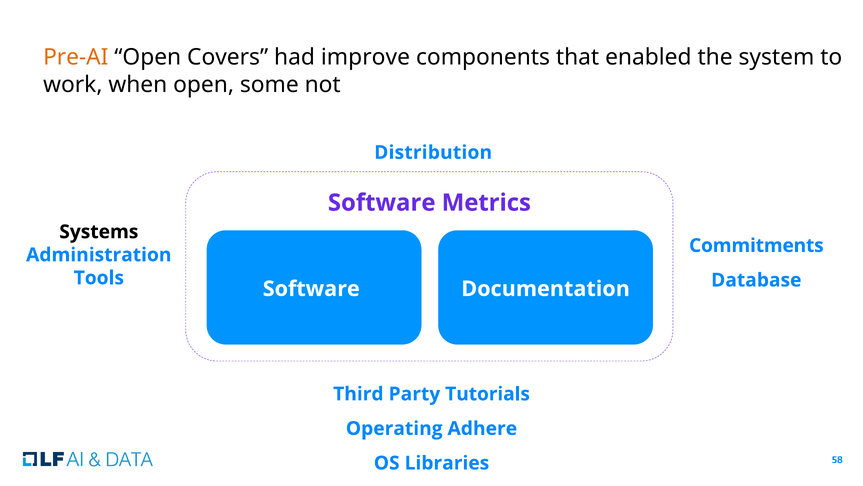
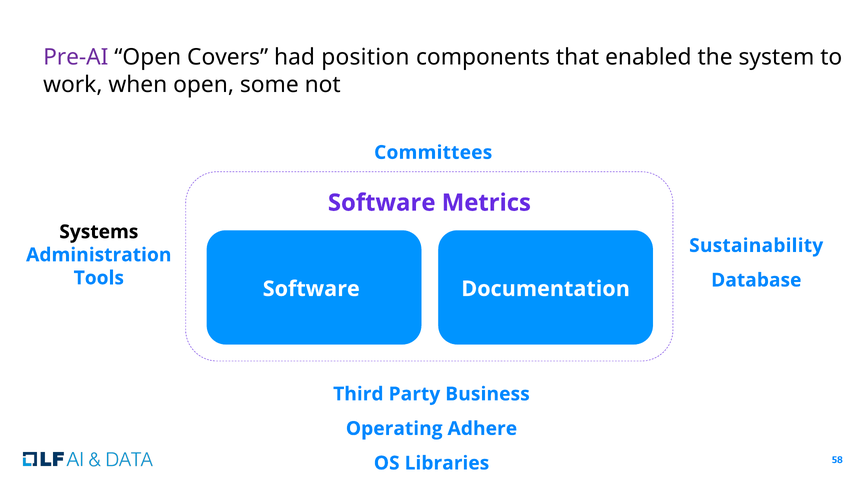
Pre-AI colour: orange -> purple
improve: improve -> position
Distribution: Distribution -> Committees
Commitments: Commitments -> Sustainability
Tutorials: Tutorials -> Business
